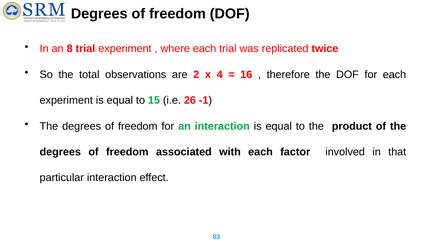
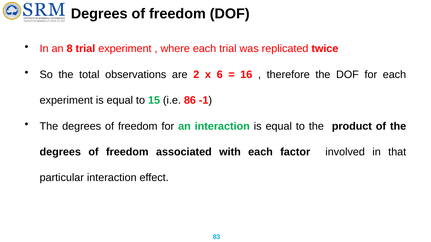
4: 4 -> 6
26: 26 -> 86
